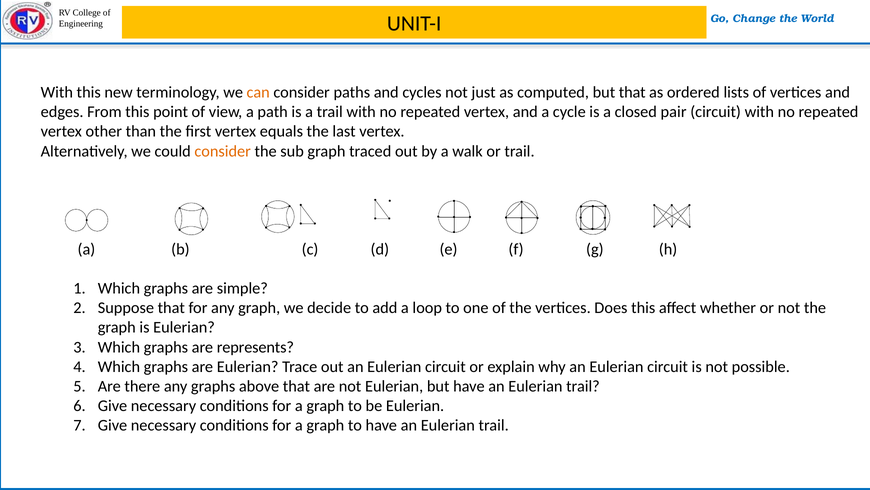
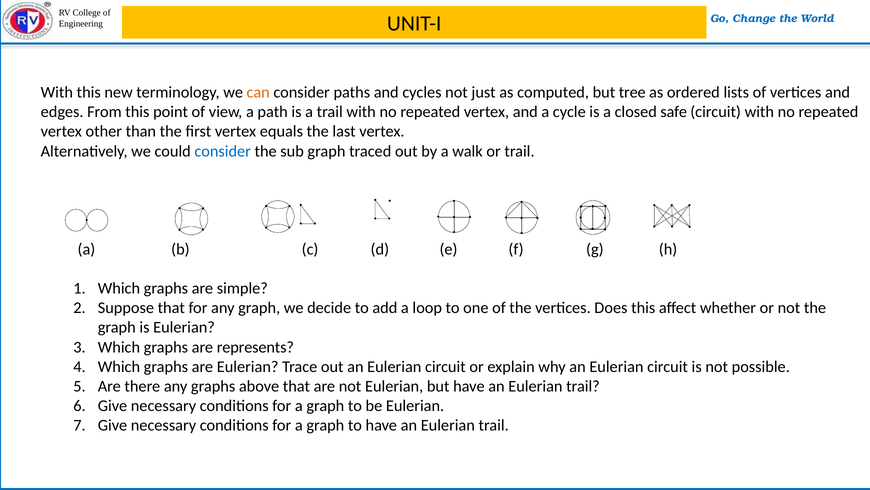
but that: that -> tree
pair: pair -> safe
consider at (223, 151) colour: orange -> blue
